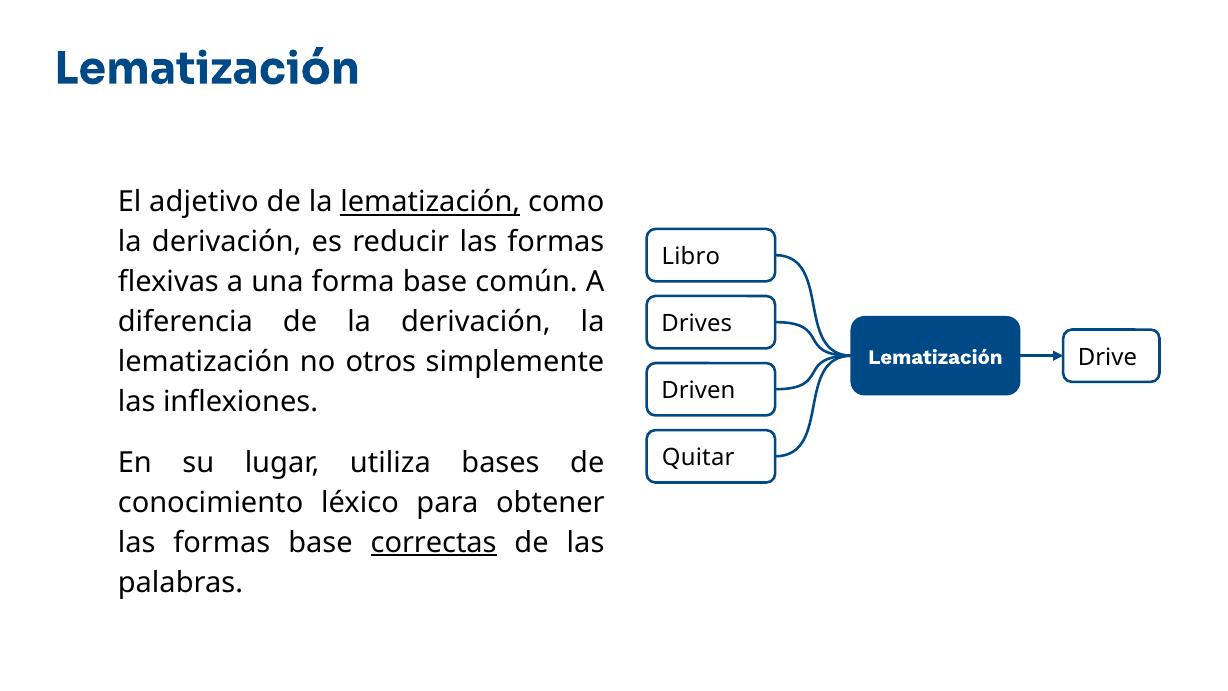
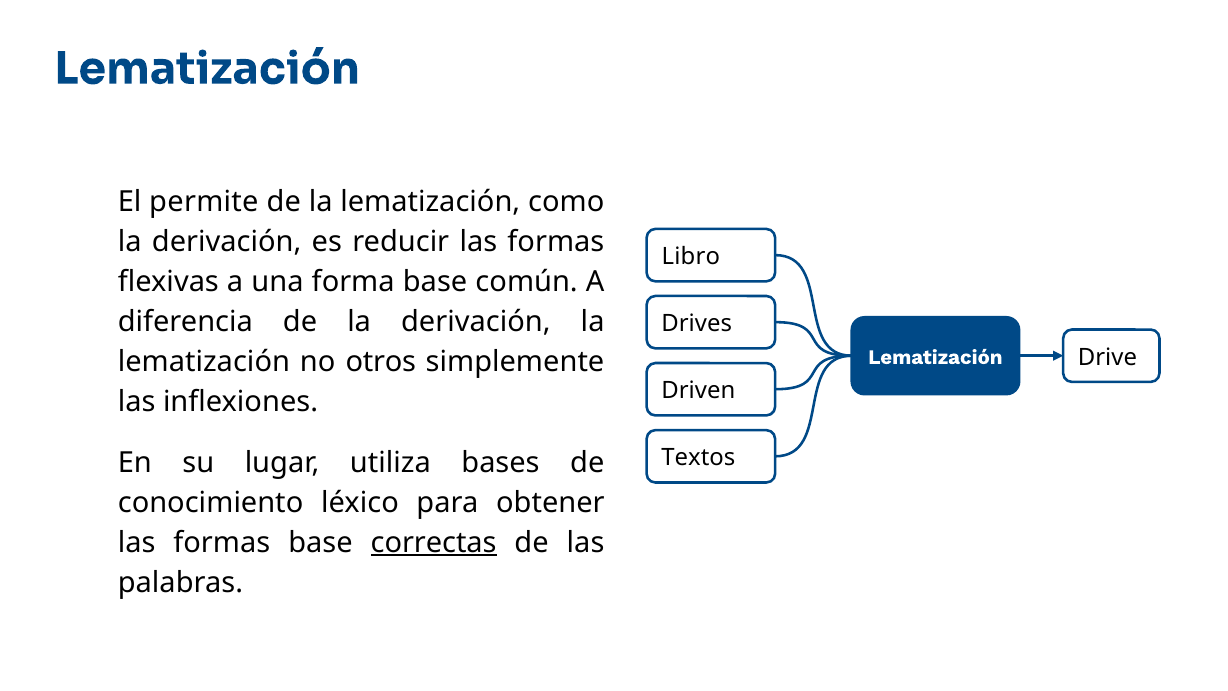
adjetivo: adjetivo -> permite
lematización at (430, 202) underline: present -> none
Quitar: Quitar -> Textos
